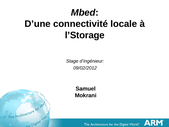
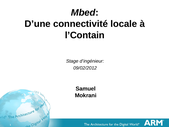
l’Storage: l’Storage -> l’Contain
